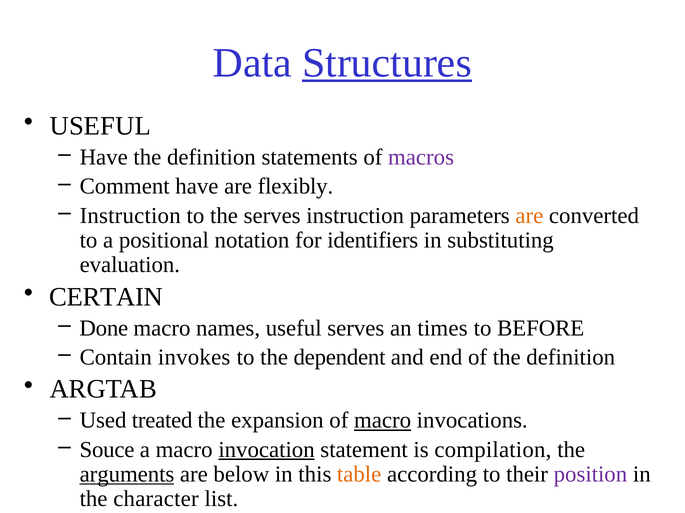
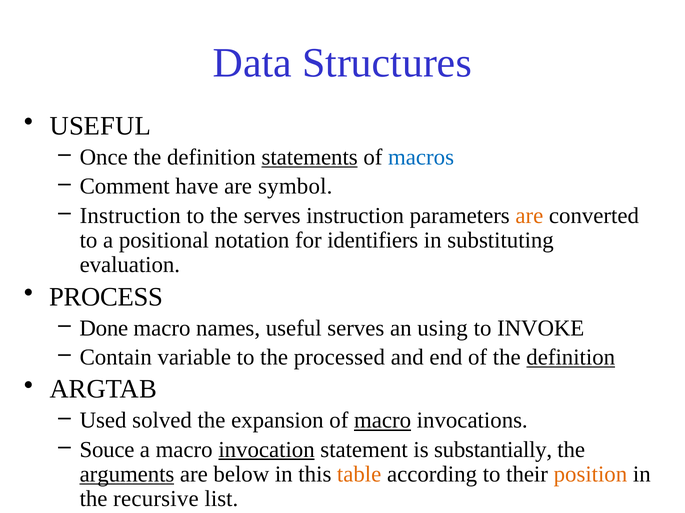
Structures underline: present -> none
Have at (104, 157): Have -> Once
statements underline: none -> present
macros colour: purple -> blue
flexibly: flexibly -> symbol
CERTAIN: CERTAIN -> PROCESS
times: times -> using
BEFORE: BEFORE -> INVOKE
invokes: invokes -> variable
dependent: dependent -> processed
definition at (571, 358) underline: none -> present
treated: treated -> solved
compilation: compilation -> substantially
position colour: purple -> orange
character: character -> recursive
